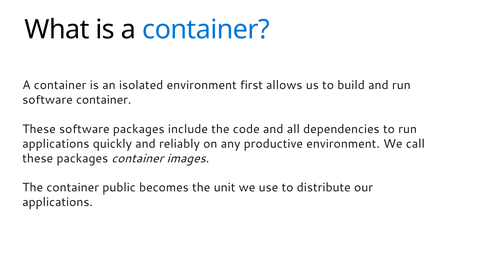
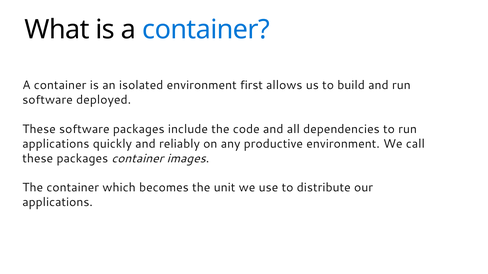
software container: container -> deployed
public: public -> which
